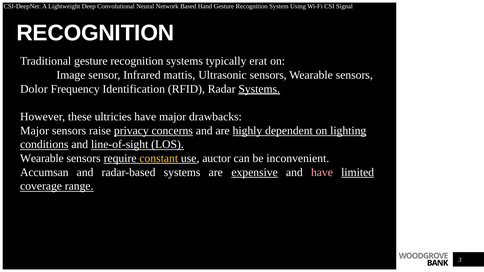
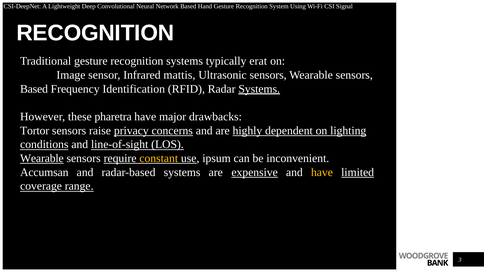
Dolor at (34, 89): Dolor -> Based
ultricies: ultricies -> pharetra
Major at (35, 131): Major -> Tortor
Wearable at (42, 158) underline: none -> present
auctor: auctor -> ipsum
have at (322, 172) colour: pink -> yellow
